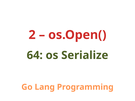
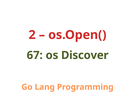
64: 64 -> 67
Serialize: Serialize -> Discover
